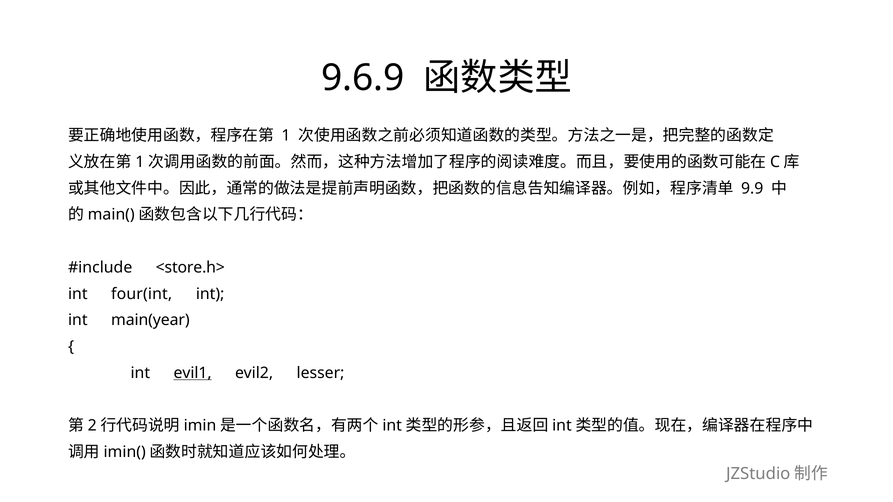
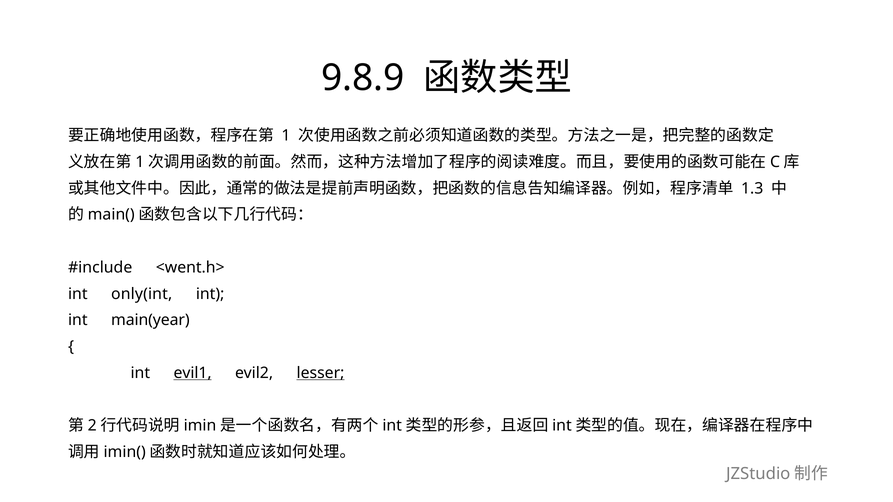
9.6.9: 9.6.9 -> 9.8.9
9.9: 9.9 -> 1.3
<store.h>: <store.h> -> <went.h>
four(int: four(int -> only(int
lesser underline: none -> present
